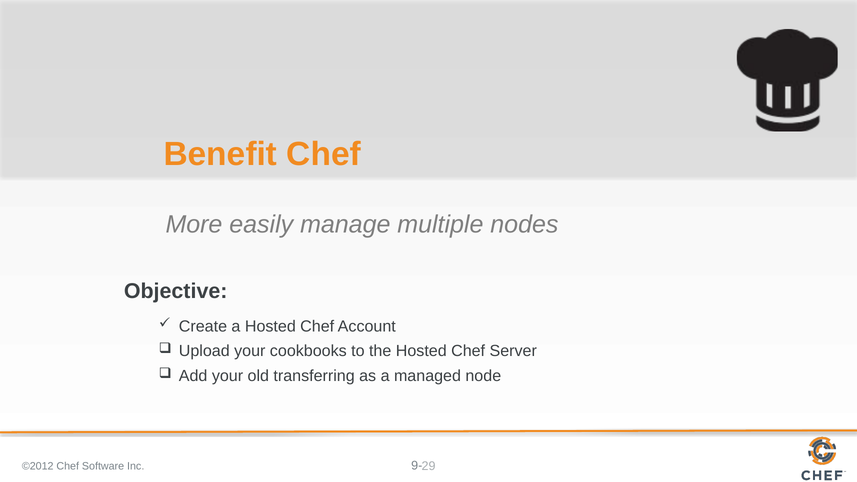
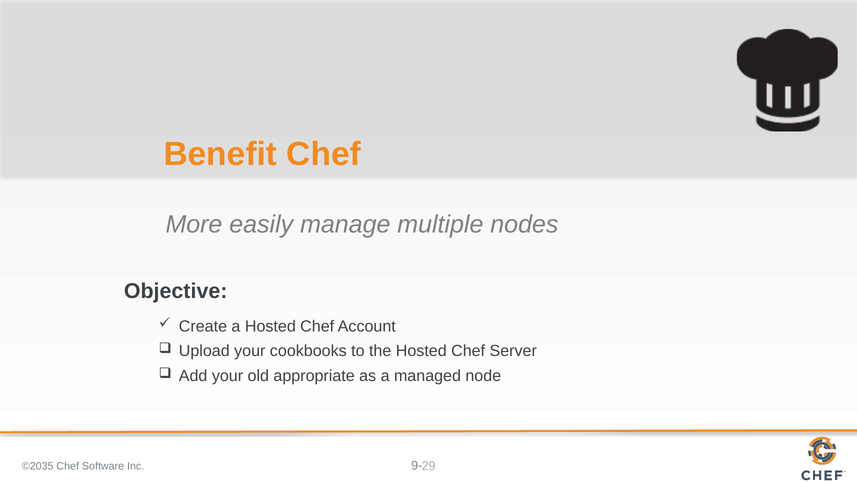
transferring: transferring -> appropriate
©2012: ©2012 -> ©2035
